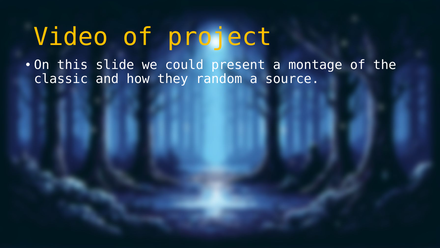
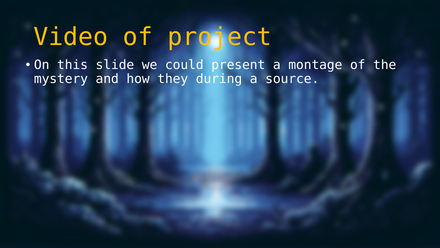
classic: classic -> mystery
random: random -> during
